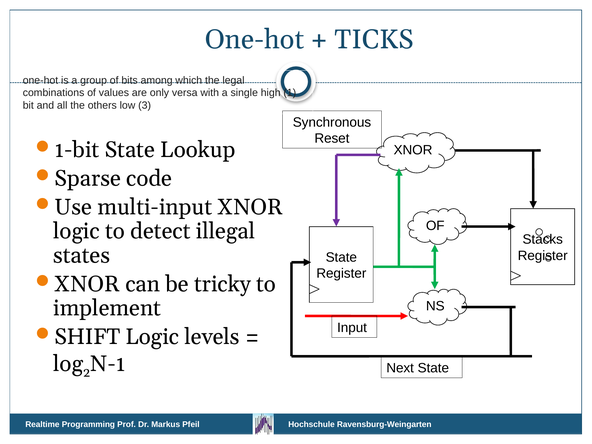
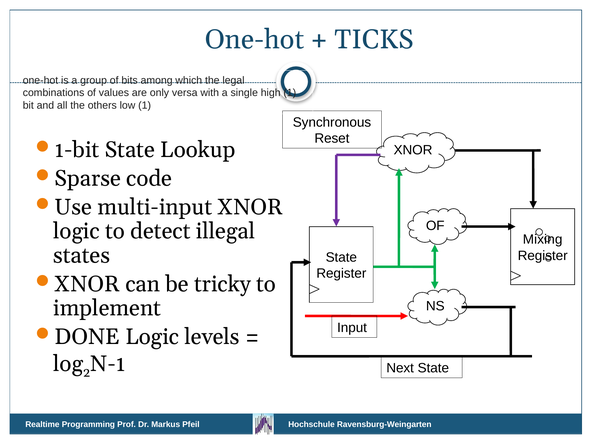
low 3: 3 -> 1
Stacks: Stacks -> Mixing
SHIFT: SHIFT -> DONE
